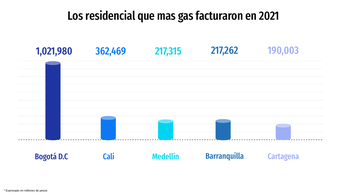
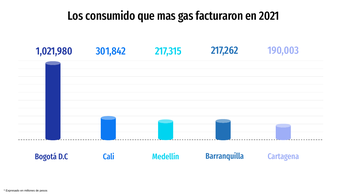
residencial: residencial -> consumido
362,469: 362,469 -> 301,842
